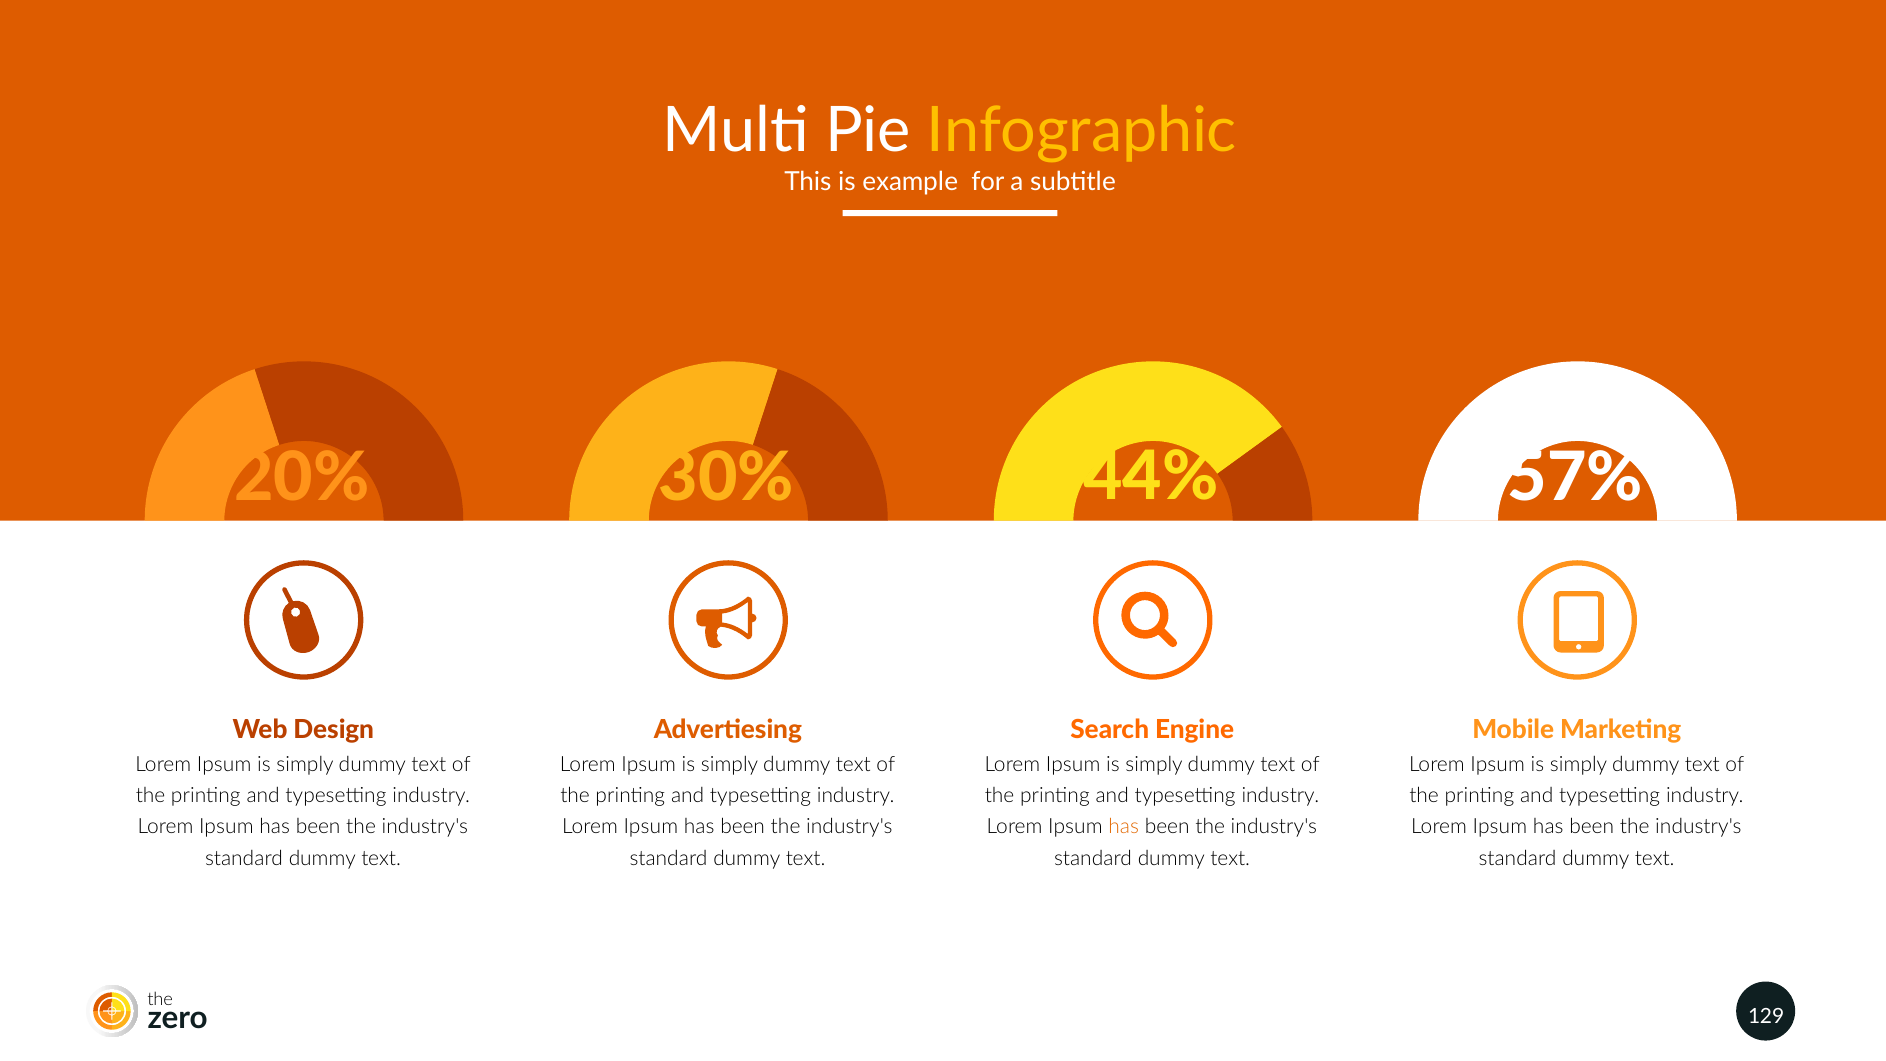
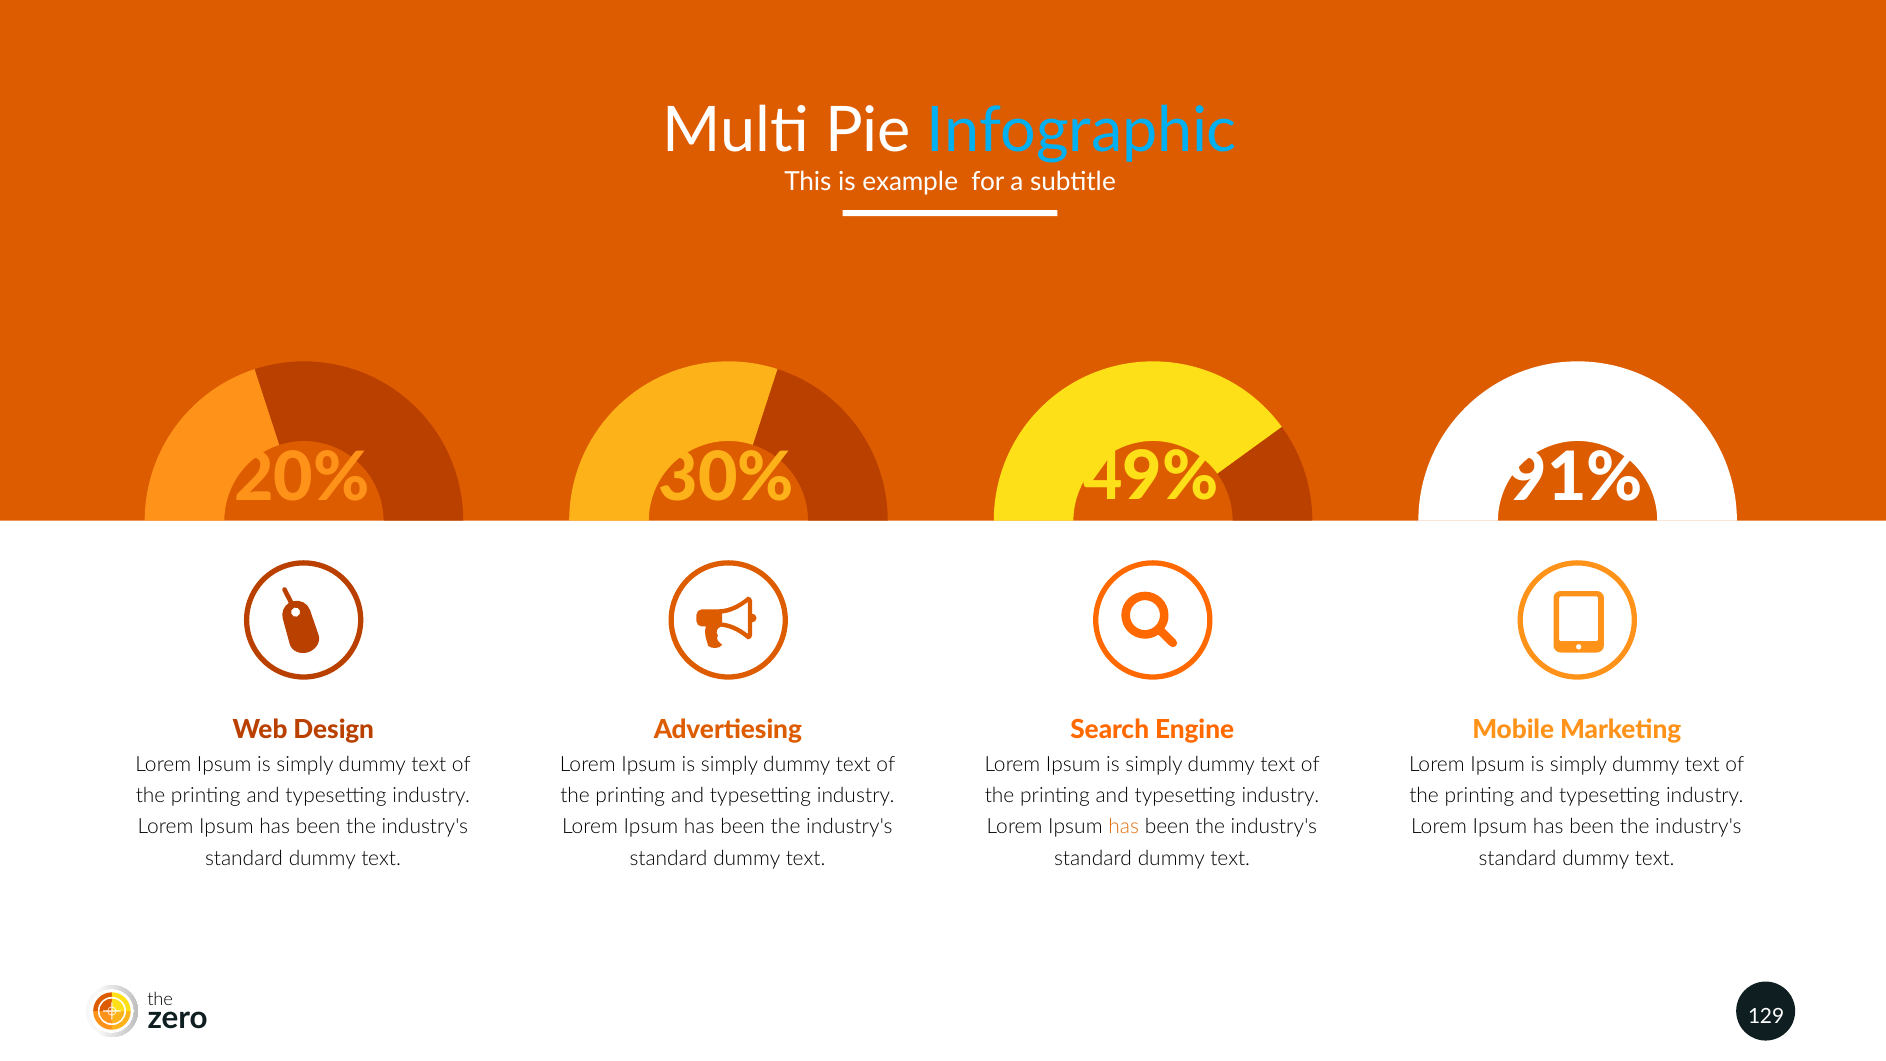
Infographic colour: yellow -> light blue
44%: 44% -> 49%
57%: 57% -> 91%
